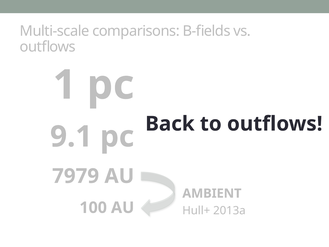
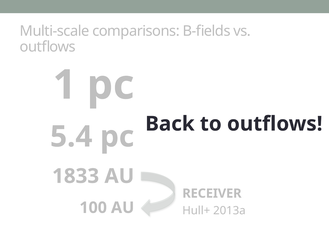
9.1: 9.1 -> 5.4
7979: 7979 -> 1833
AMBIENT: AMBIENT -> RECEIVER
